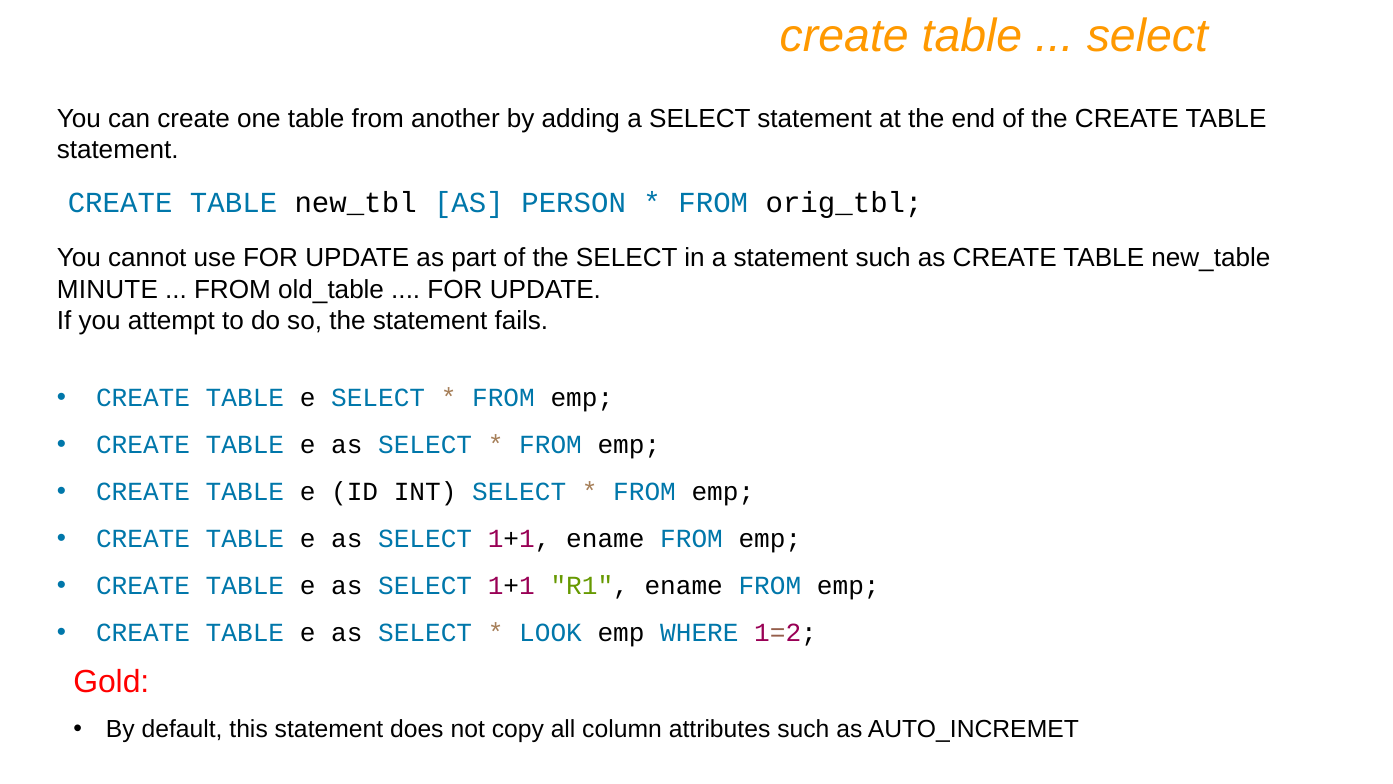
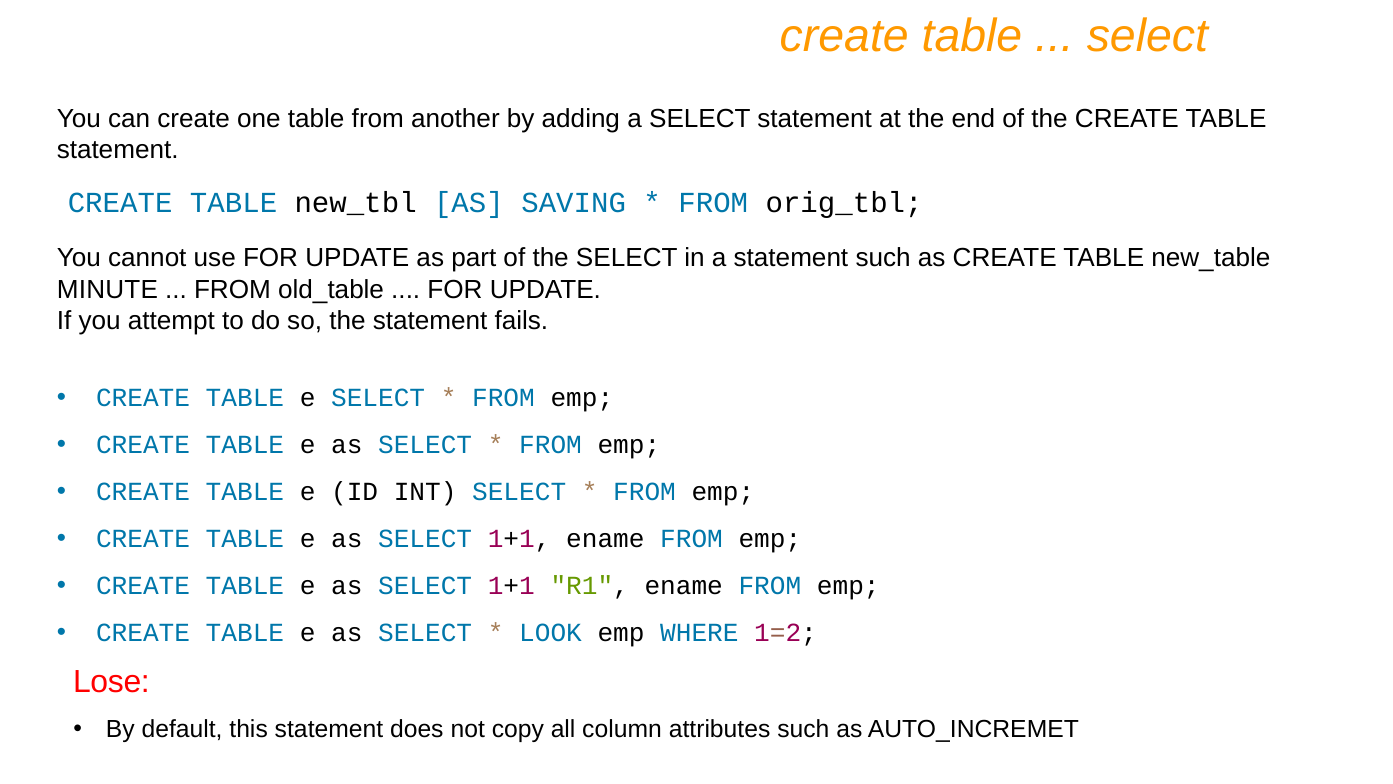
PERSON: PERSON -> SAVING
Gold: Gold -> Lose
